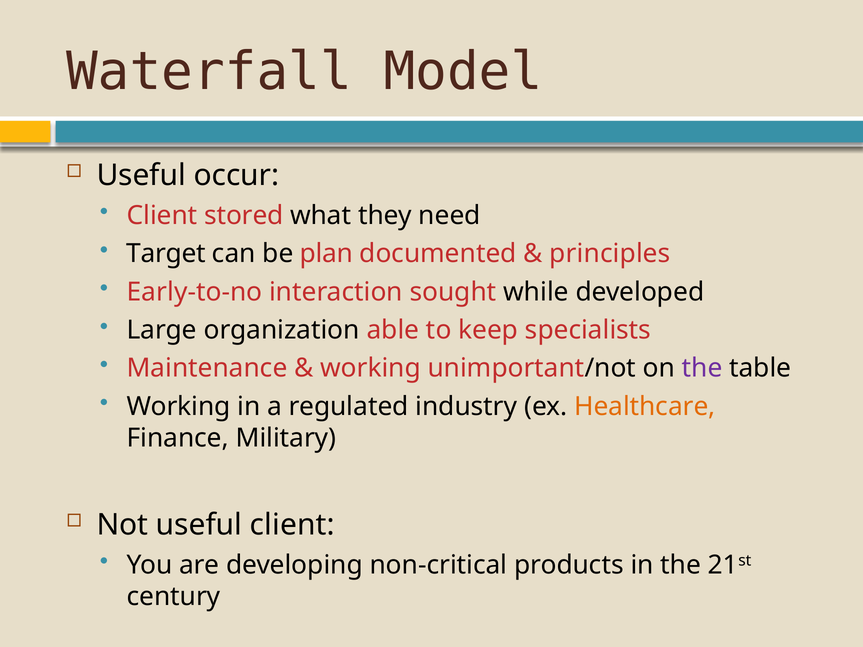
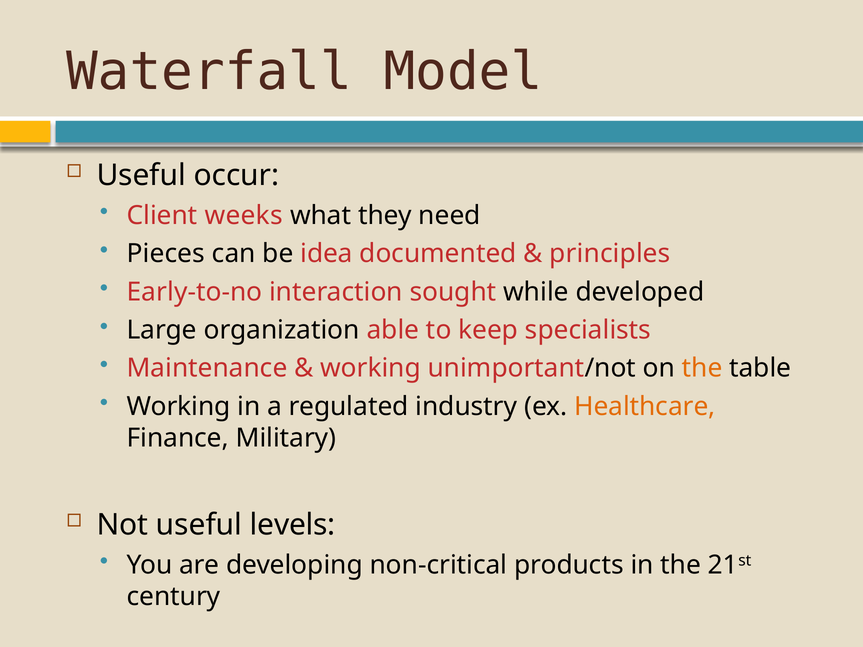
stored: stored -> weeks
Target: Target -> Pieces
plan: plan -> idea
the at (702, 368) colour: purple -> orange
useful client: client -> levels
